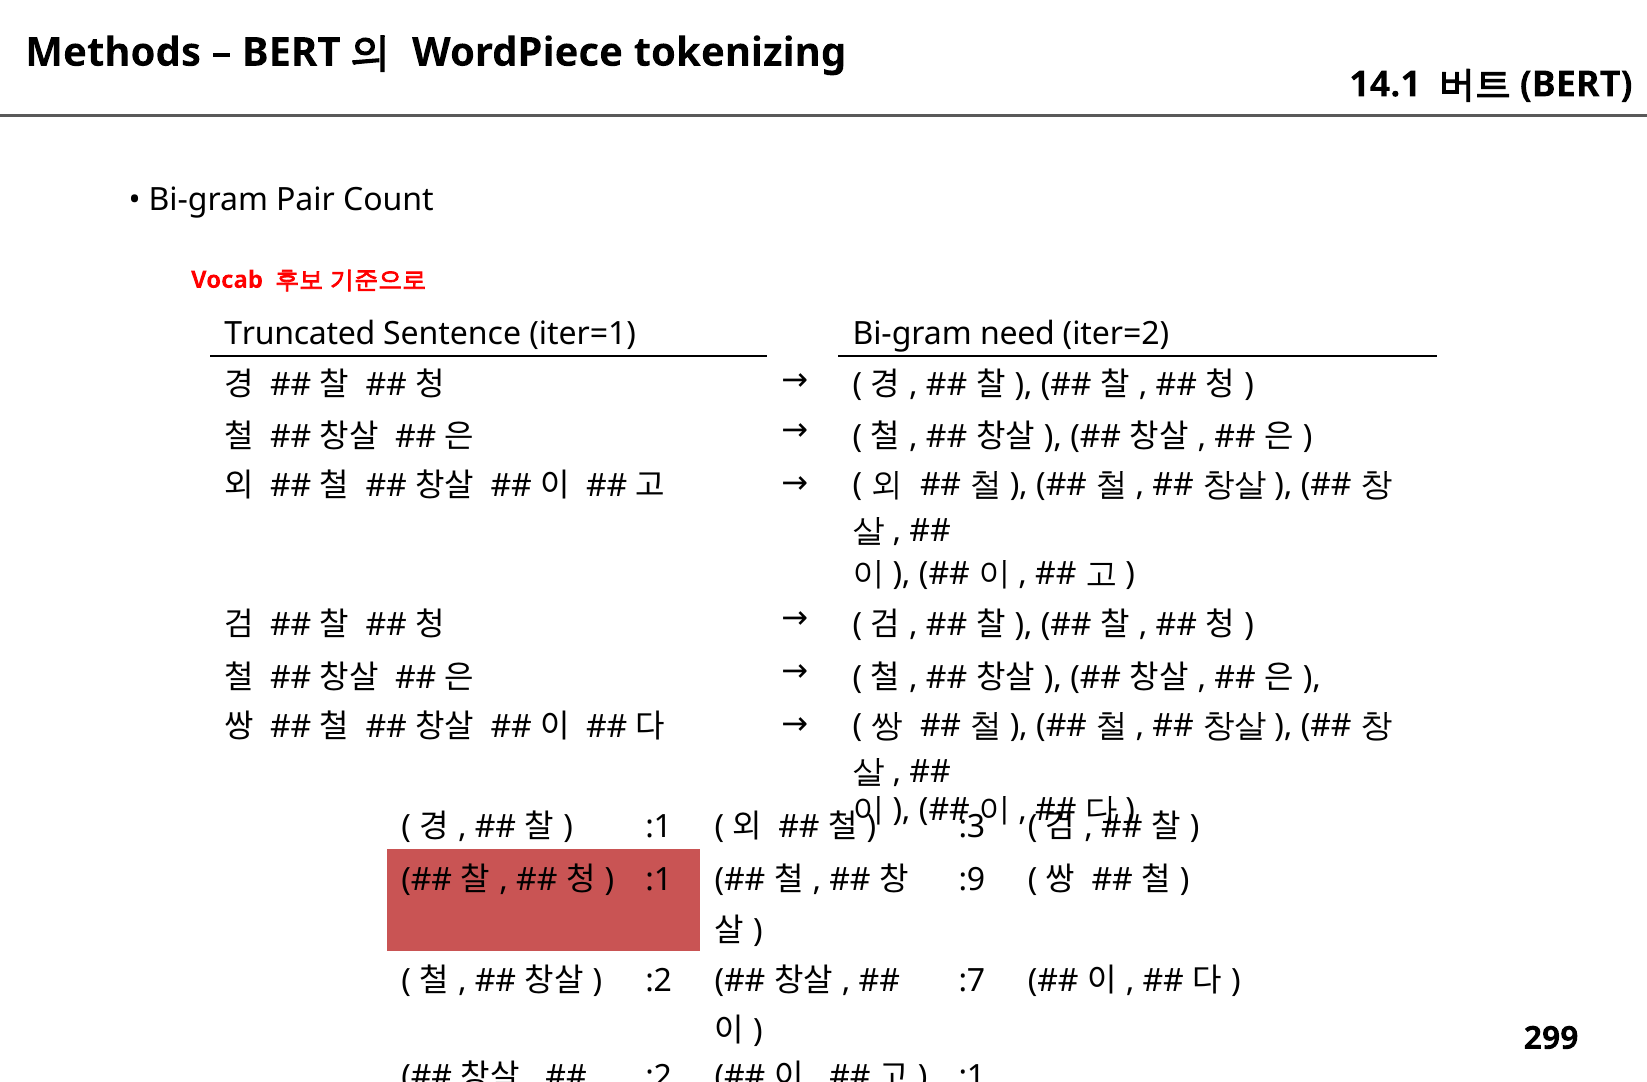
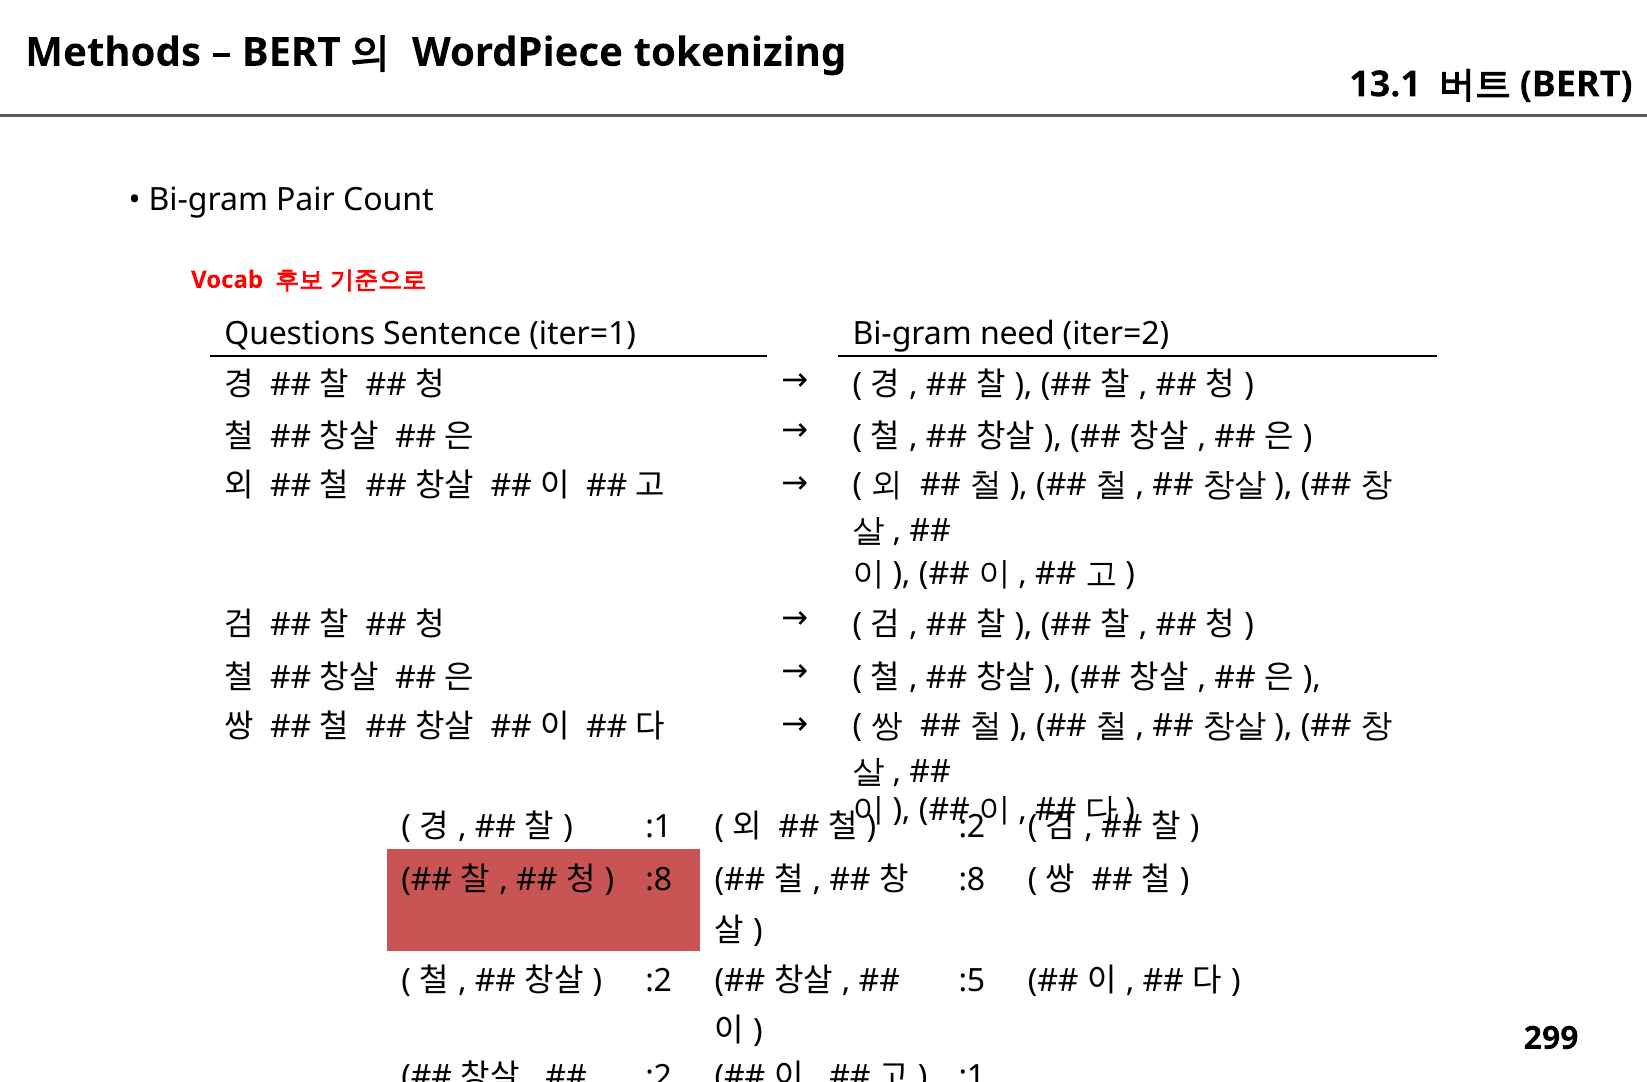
14.1: 14.1 -> 13.1
Truncated: Truncated -> Questions
:3 at (972, 827): :3 -> :2
:1 at (659, 880): :1 -> :8
:9 at (972, 880): :9 -> :8
:7: :7 -> :5
